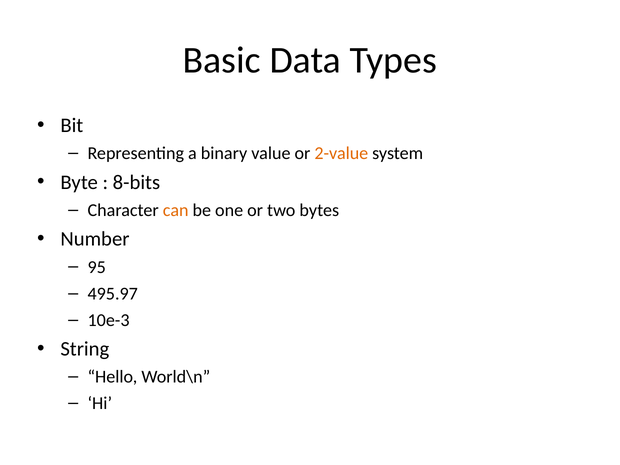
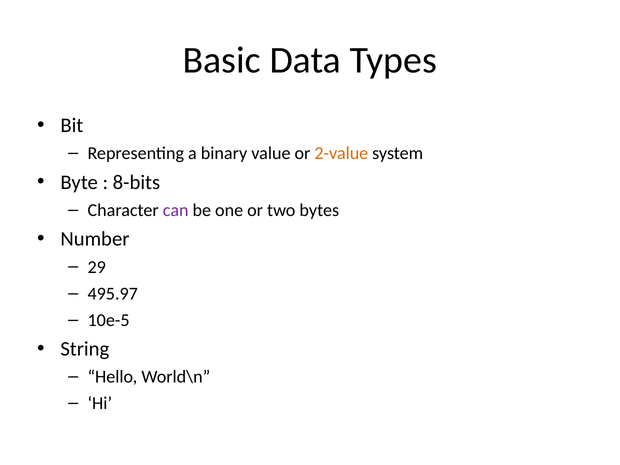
can colour: orange -> purple
95: 95 -> 29
10e-3: 10e-3 -> 10e-5
